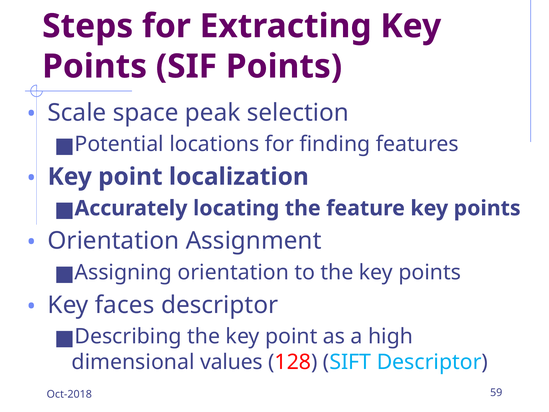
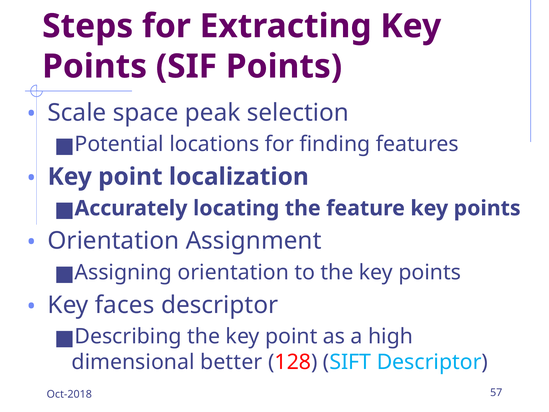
values: values -> better
59: 59 -> 57
